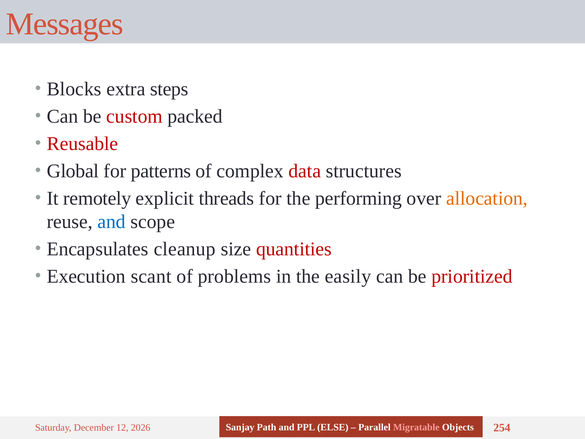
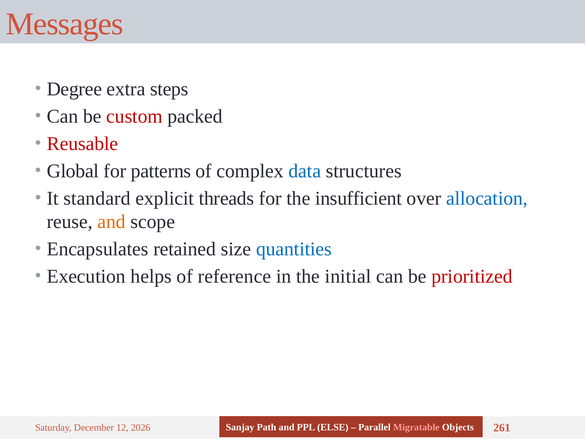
Blocks: Blocks -> Degree
data colour: red -> blue
remotely: remotely -> standard
performing: performing -> insufficient
allocation colour: orange -> blue
and at (112, 222) colour: blue -> orange
cleanup: cleanup -> retained
quantities colour: red -> blue
scant: scant -> helps
problems: problems -> reference
easily: easily -> initial
254: 254 -> 261
